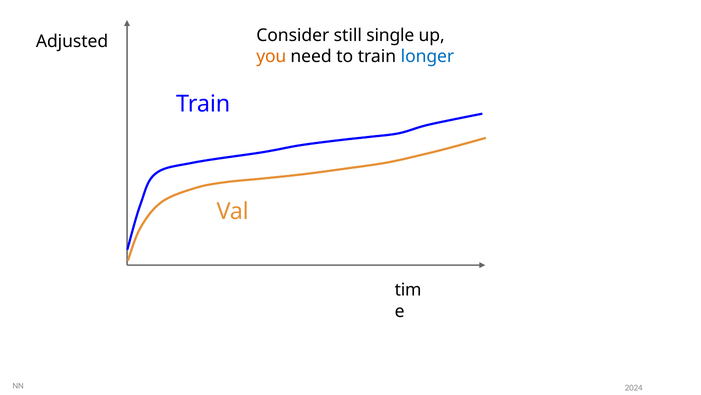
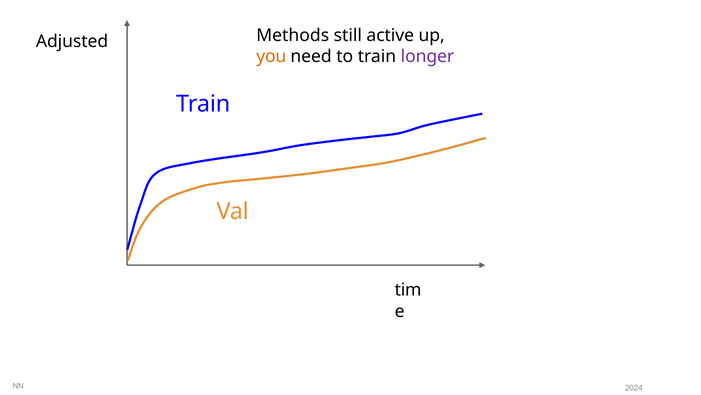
Consider: Consider -> Methods
single: single -> active
longer colour: blue -> purple
